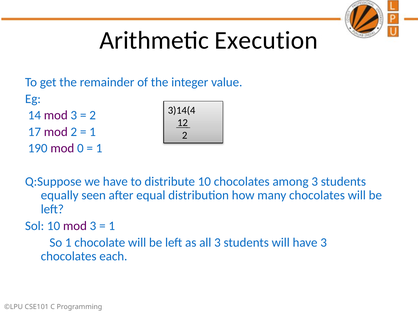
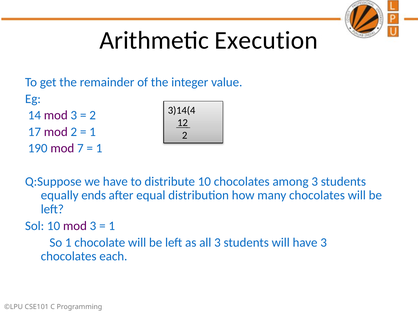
0: 0 -> 7
seen: seen -> ends
